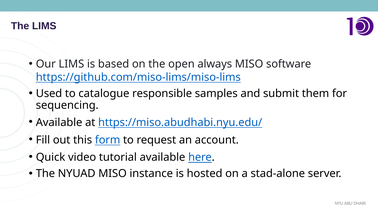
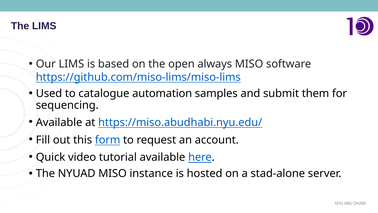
responsible: responsible -> automation
